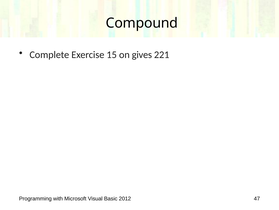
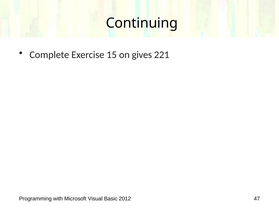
Compound: Compound -> Continuing
